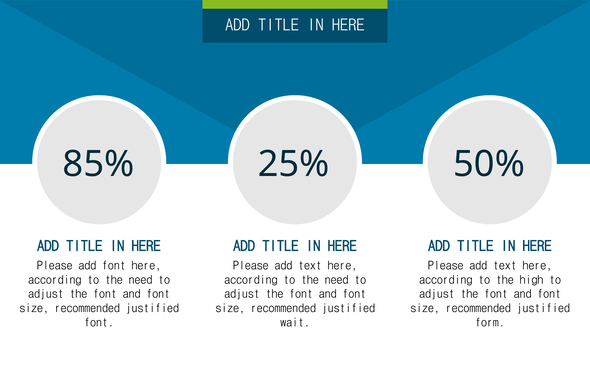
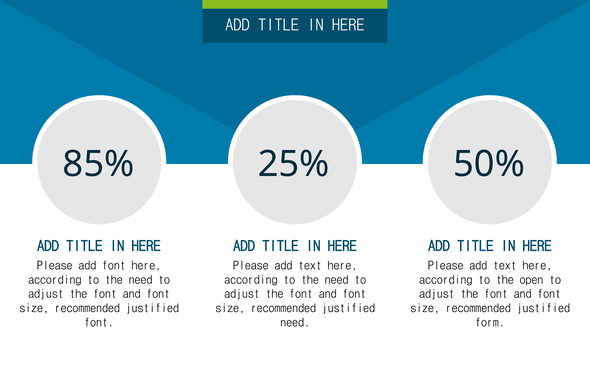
high: high -> open
wait at (295, 322): wait -> need
